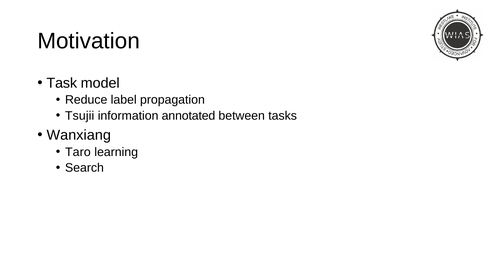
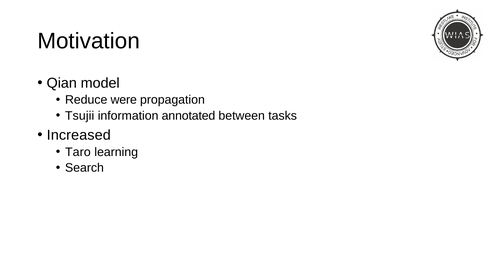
Task: Task -> Qian
label: label -> were
Wanxiang: Wanxiang -> Increased
